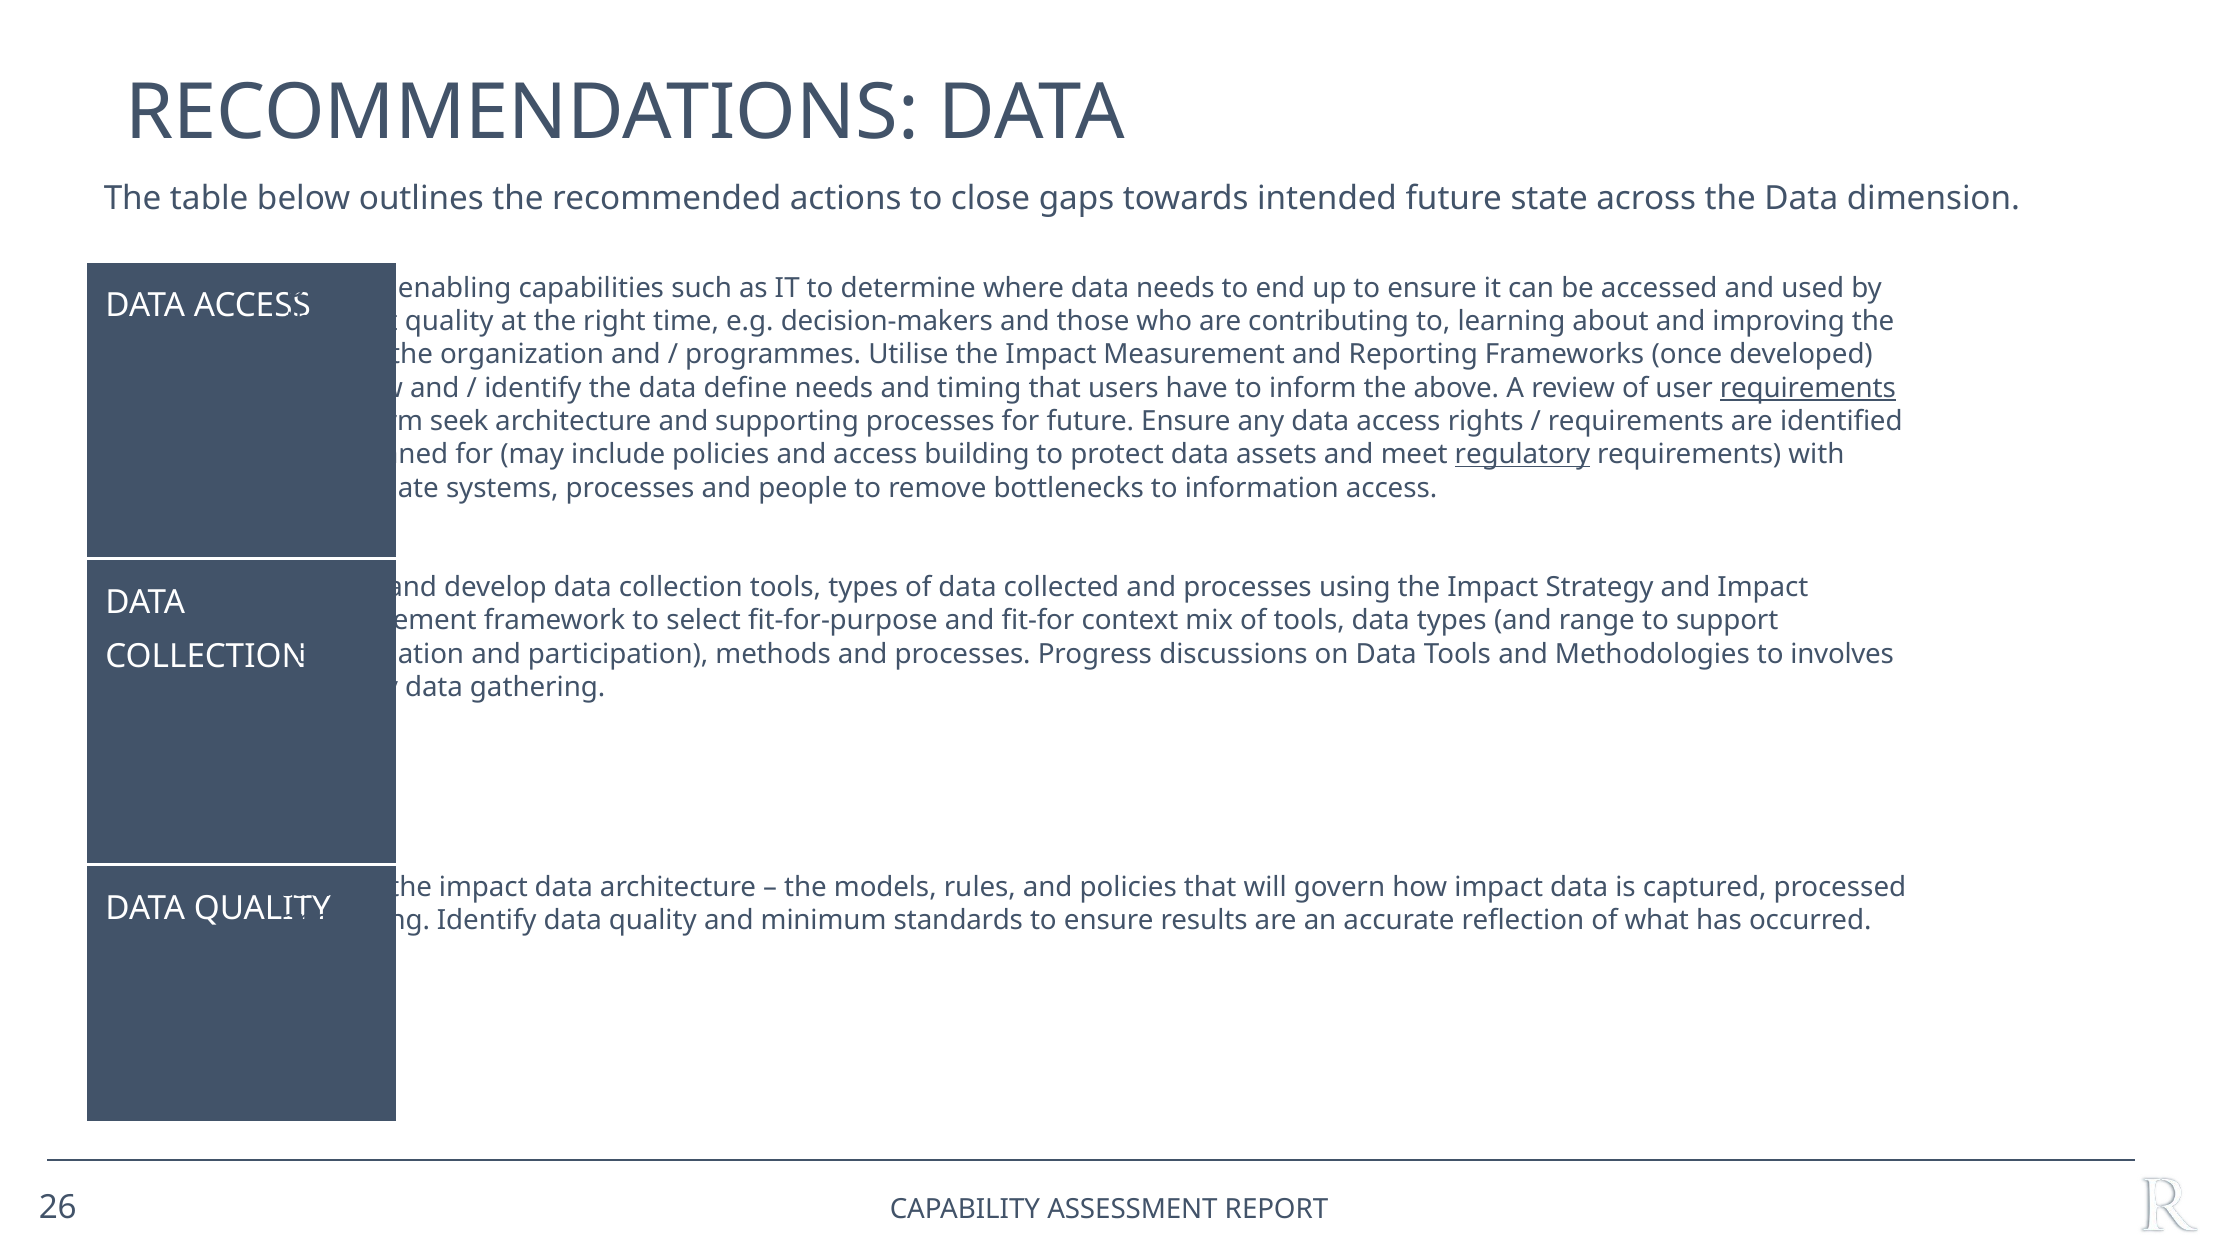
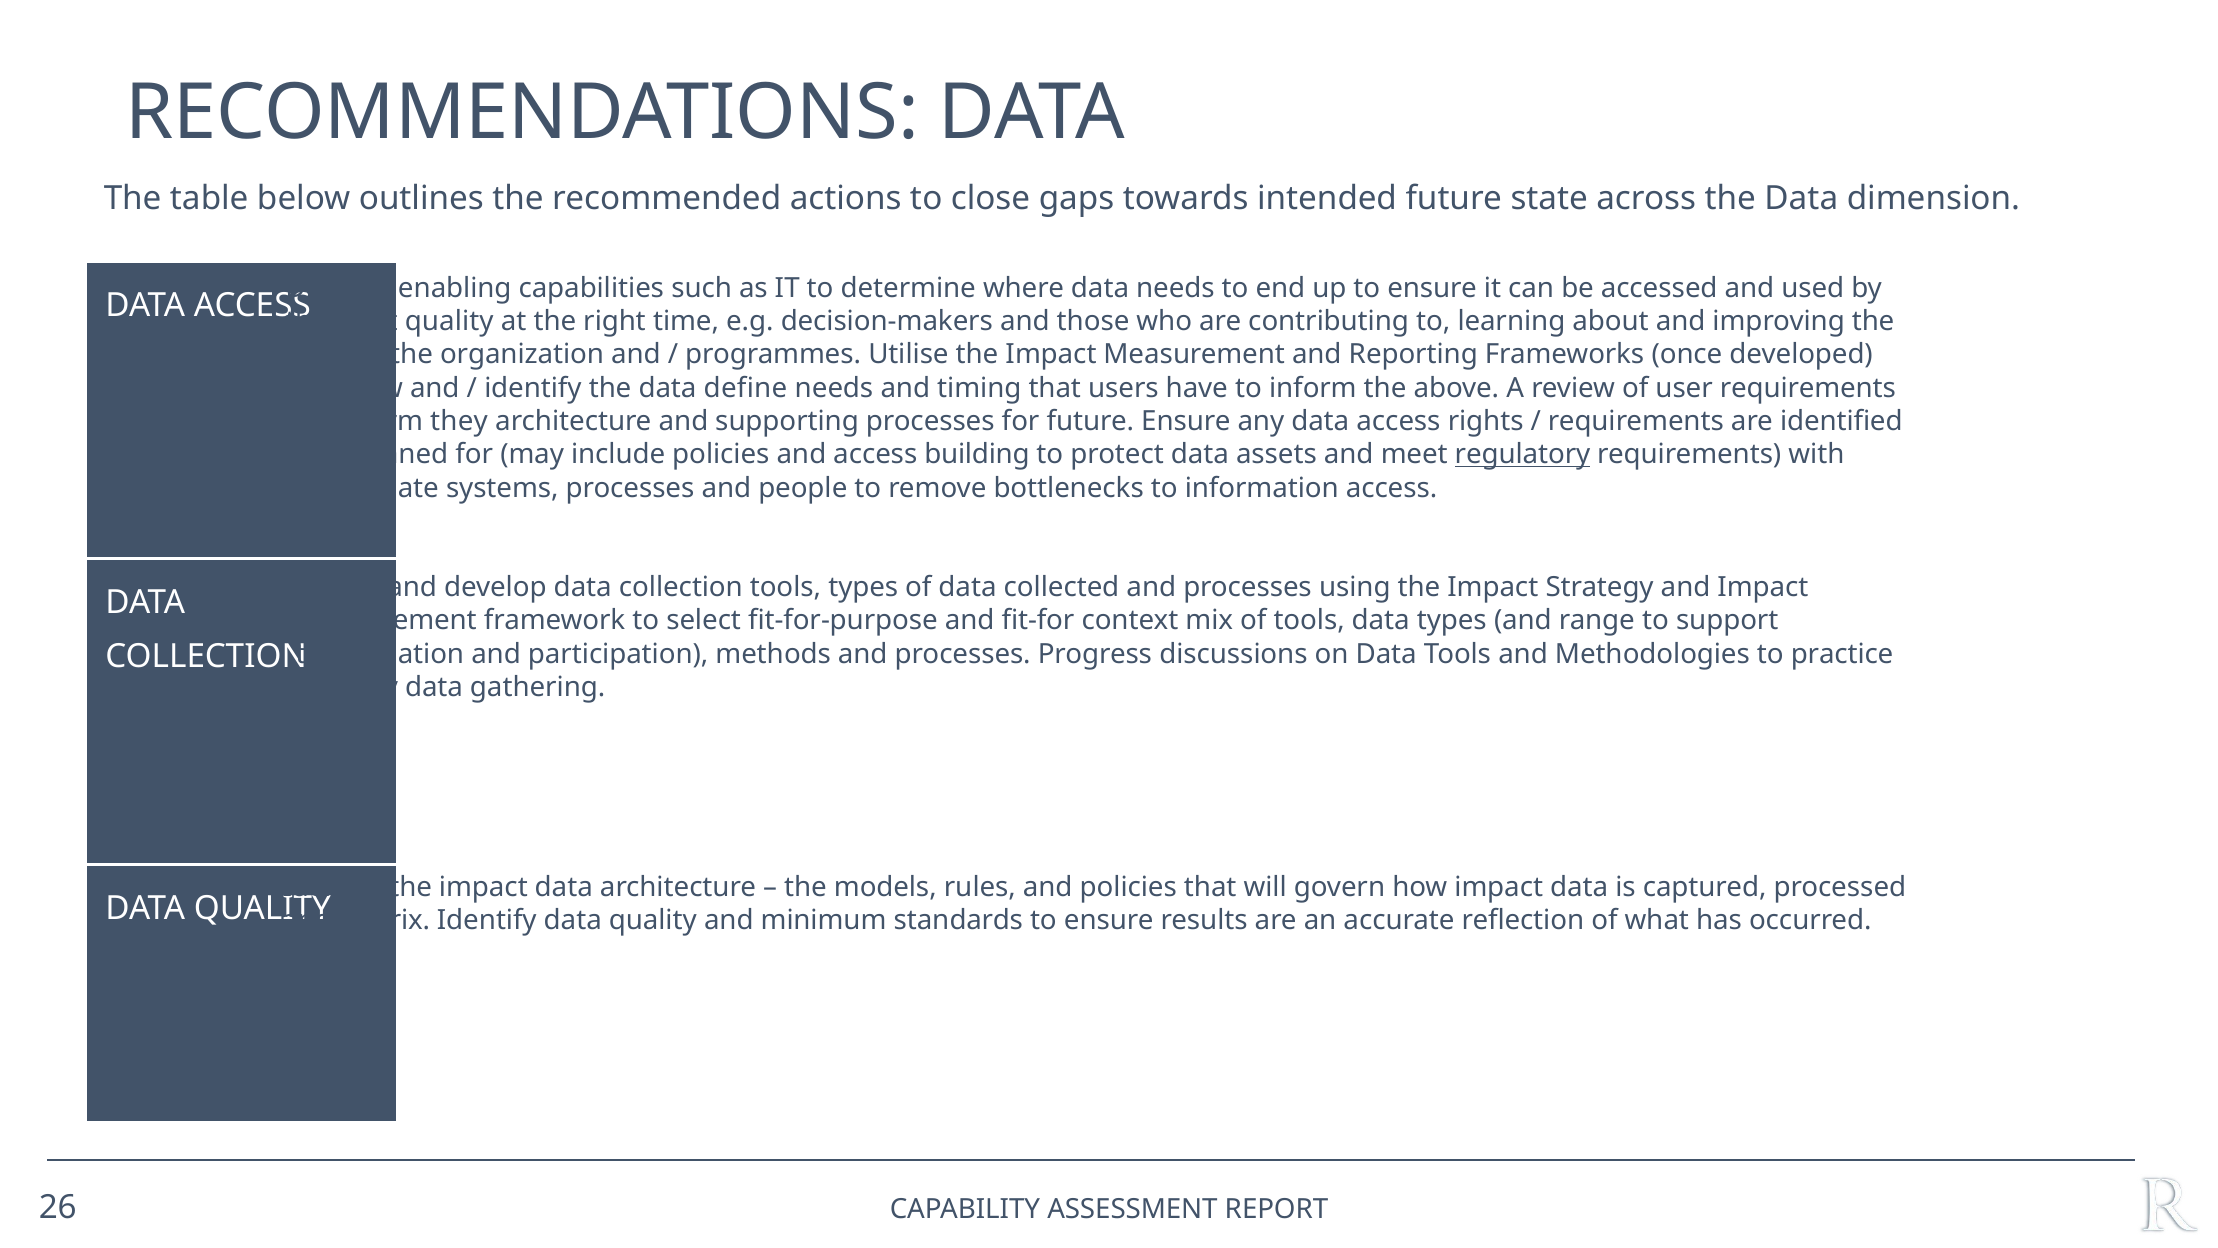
requirements at (1808, 388) underline: present -> none
seek: seek -> they
involves: involves -> practice
timing at (385, 920): timing -> matrix
